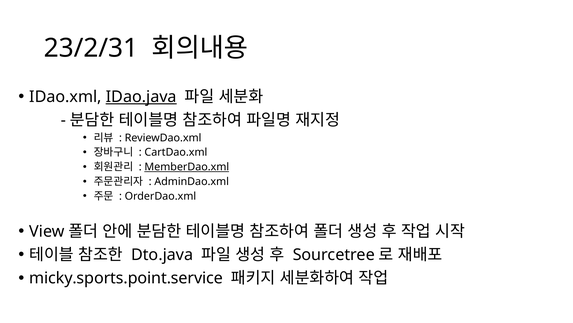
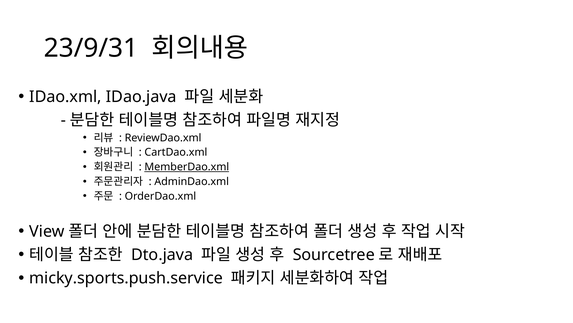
23/2/31: 23/2/31 -> 23/9/31
IDao.java underline: present -> none
micky.sports.point.service: micky.sports.point.service -> micky.sports.push.service
